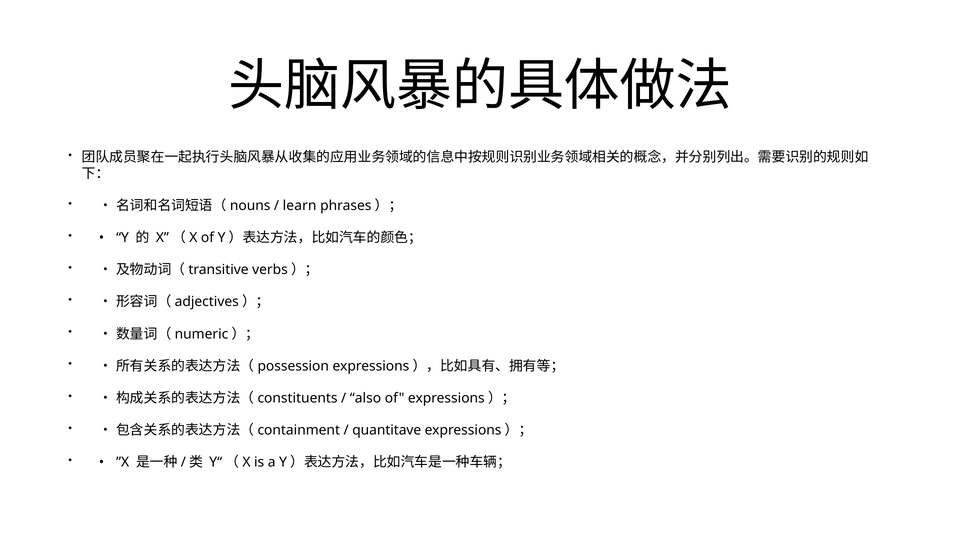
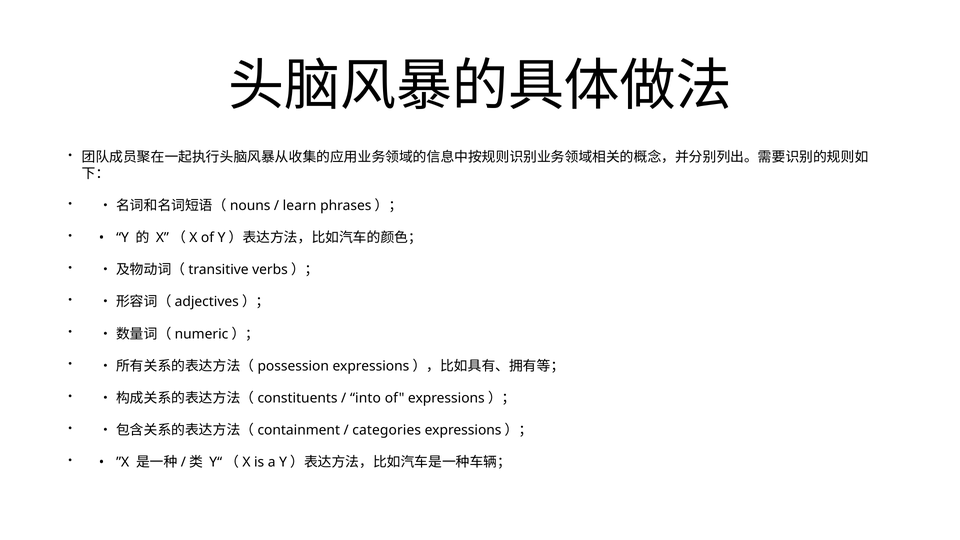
also: also -> into
quantitave: quantitave -> categories
